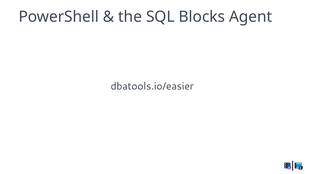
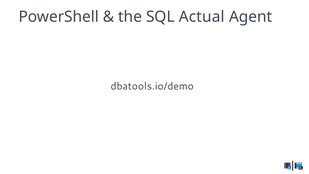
Blocks: Blocks -> Actual
dbatools.io/easier: dbatools.io/easier -> dbatools.io/demo
